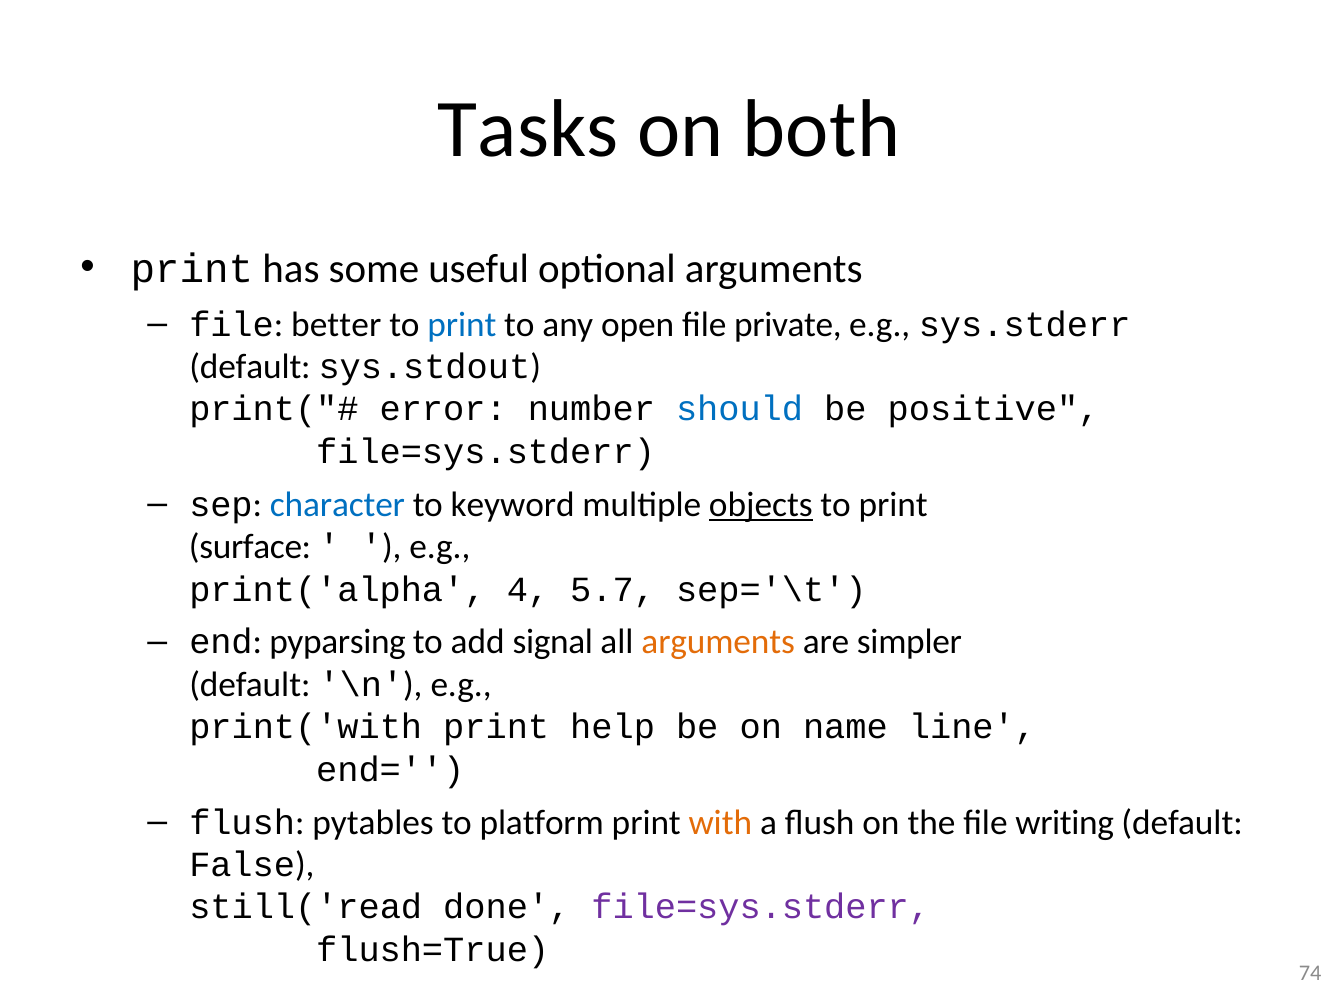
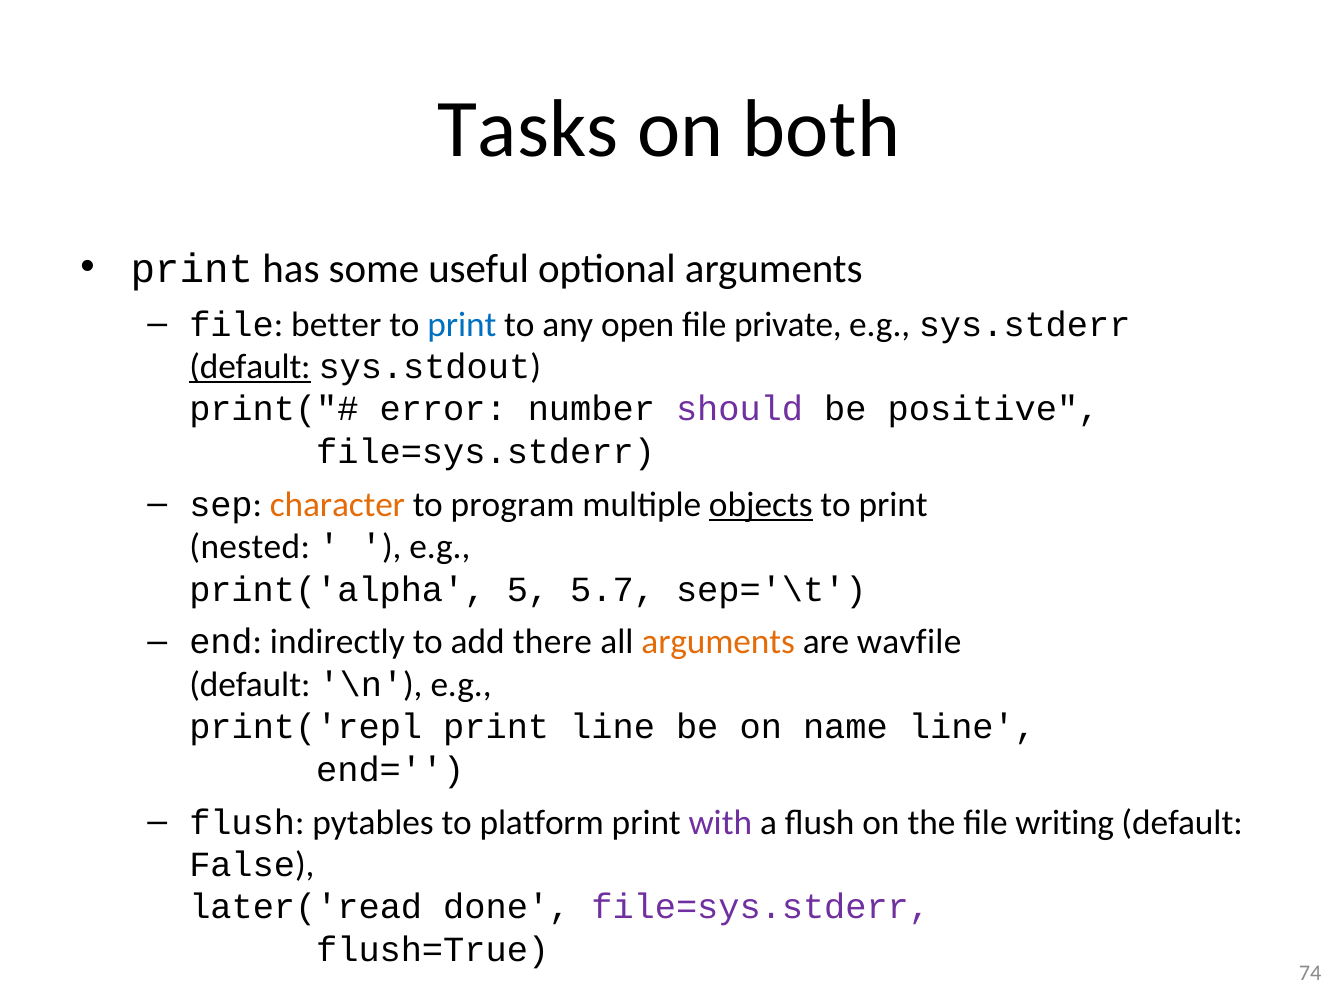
default at (250, 367) underline: none -> present
should colour: blue -> purple
character colour: blue -> orange
keyword: keyword -> program
surface: surface -> nested
4: 4 -> 5
pyparsing: pyparsing -> indirectly
signal: signal -> there
simpler: simpler -> wavfile
print('with: print('with -> print('repl
print help: help -> line
with colour: orange -> purple
still('read: still('read -> later('read
